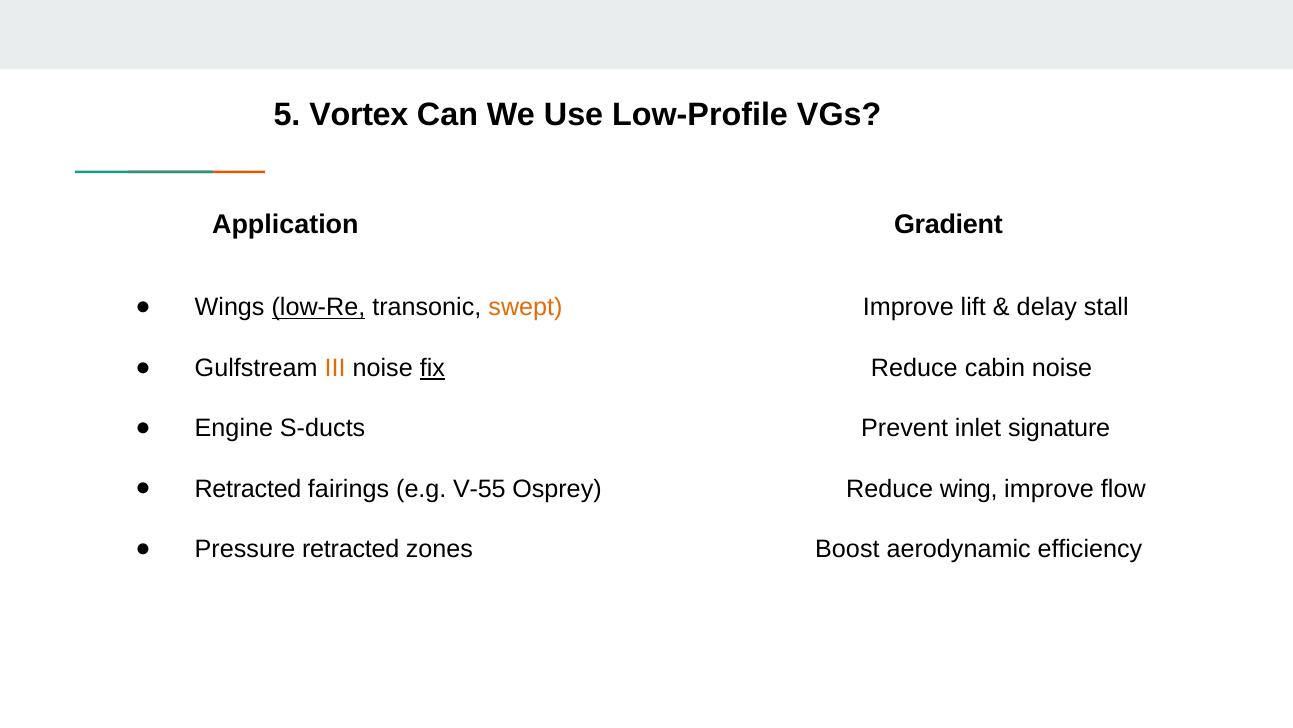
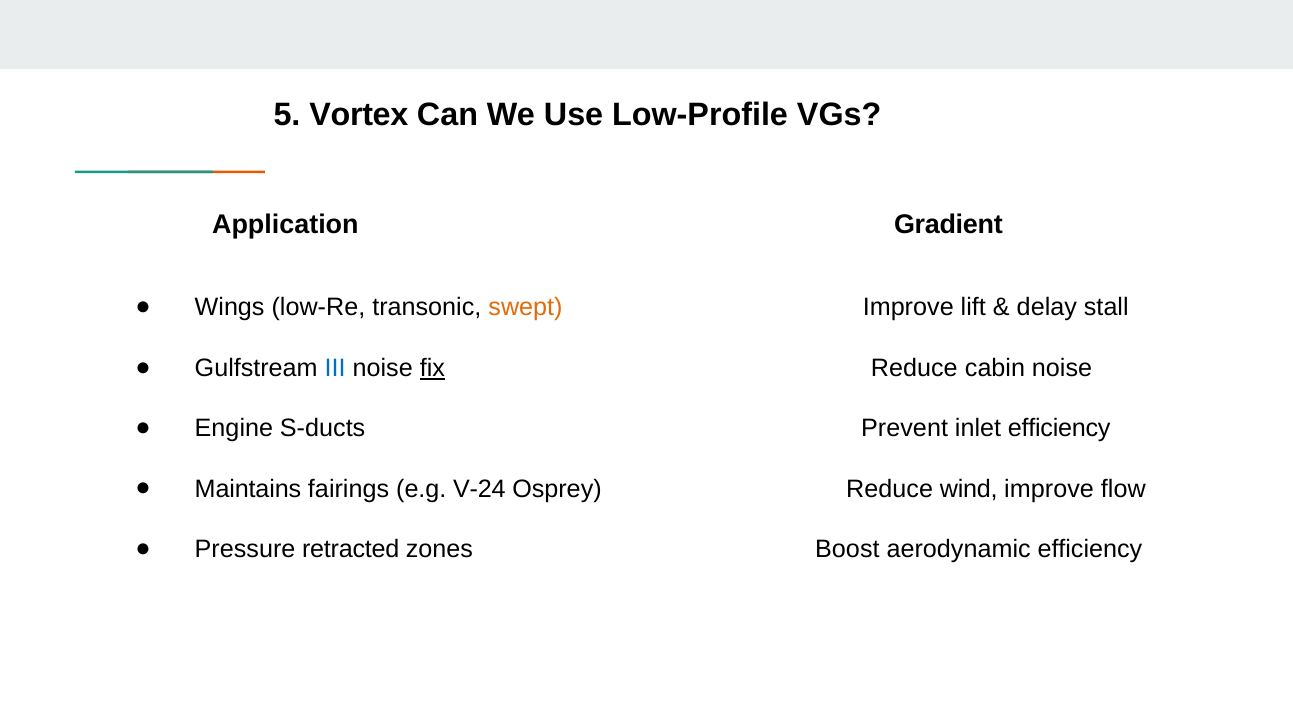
low-Re underline: present -> none
III colour: orange -> blue
inlet signature: signature -> efficiency
Retracted at (248, 488): Retracted -> Maintains
V-55: V-55 -> V-24
wing: wing -> wind
